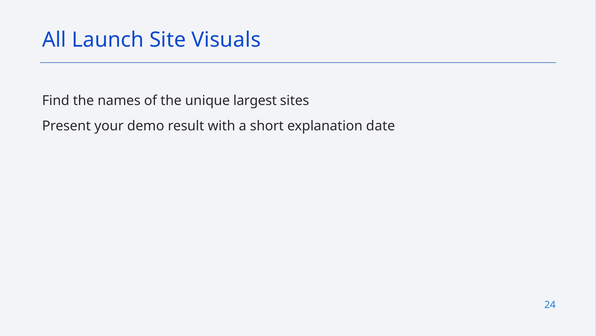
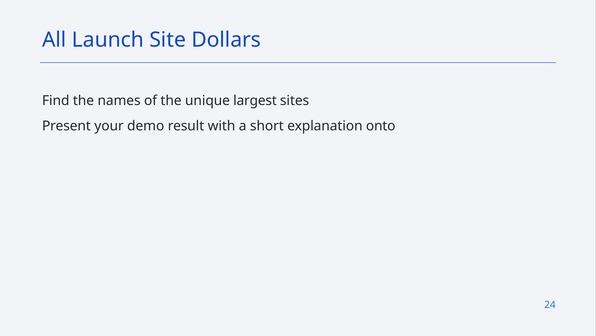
Visuals: Visuals -> Dollars
date: date -> onto
